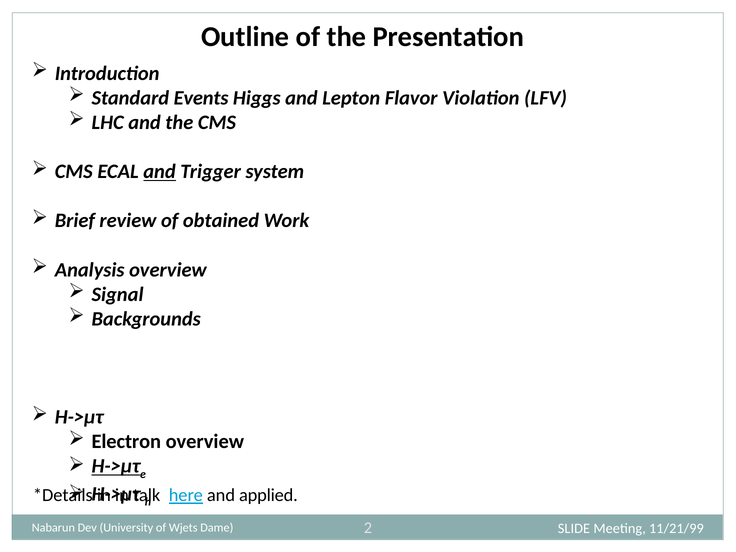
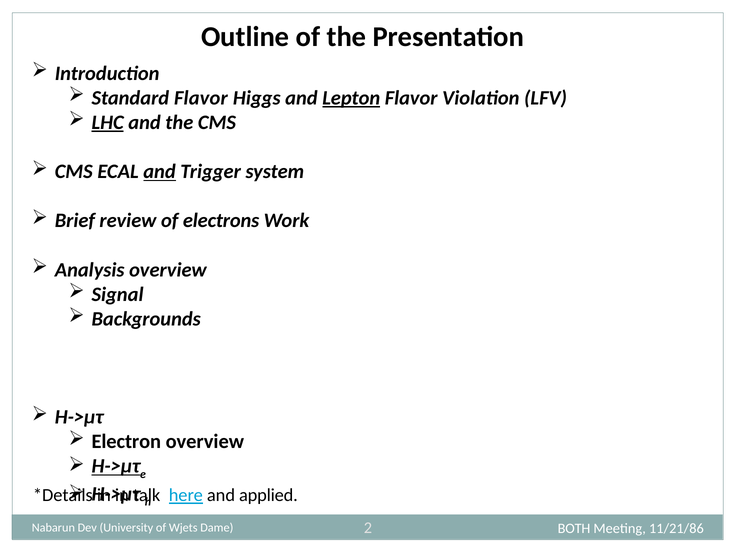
Standard Events: Events -> Flavor
Lepton underline: none -> present
LHC underline: none -> present
obtained: obtained -> electrons
SLIDE: SLIDE -> BOTH
11/21/99: 11/21/99 -> 11/21/86
